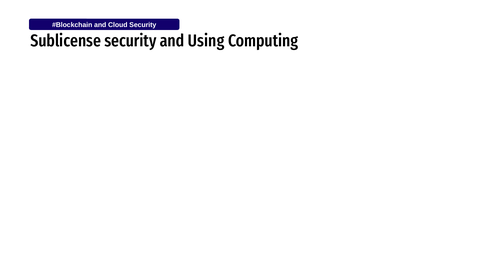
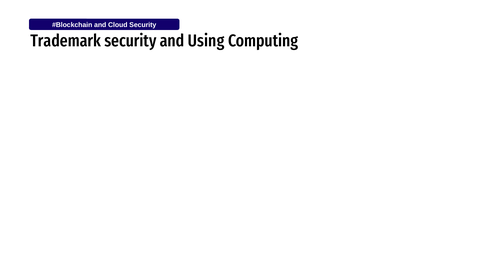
Sublicense: Sublicense -> Trademark
